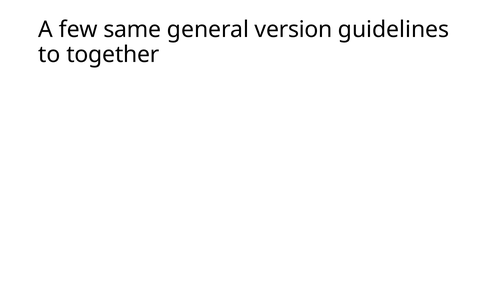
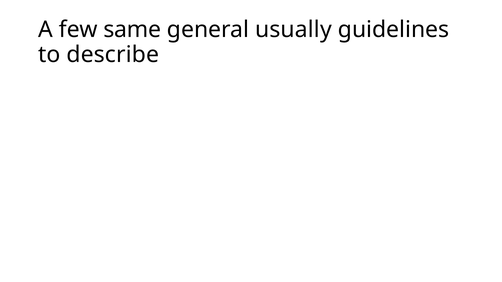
version: version -> usually
together: together -> describe
